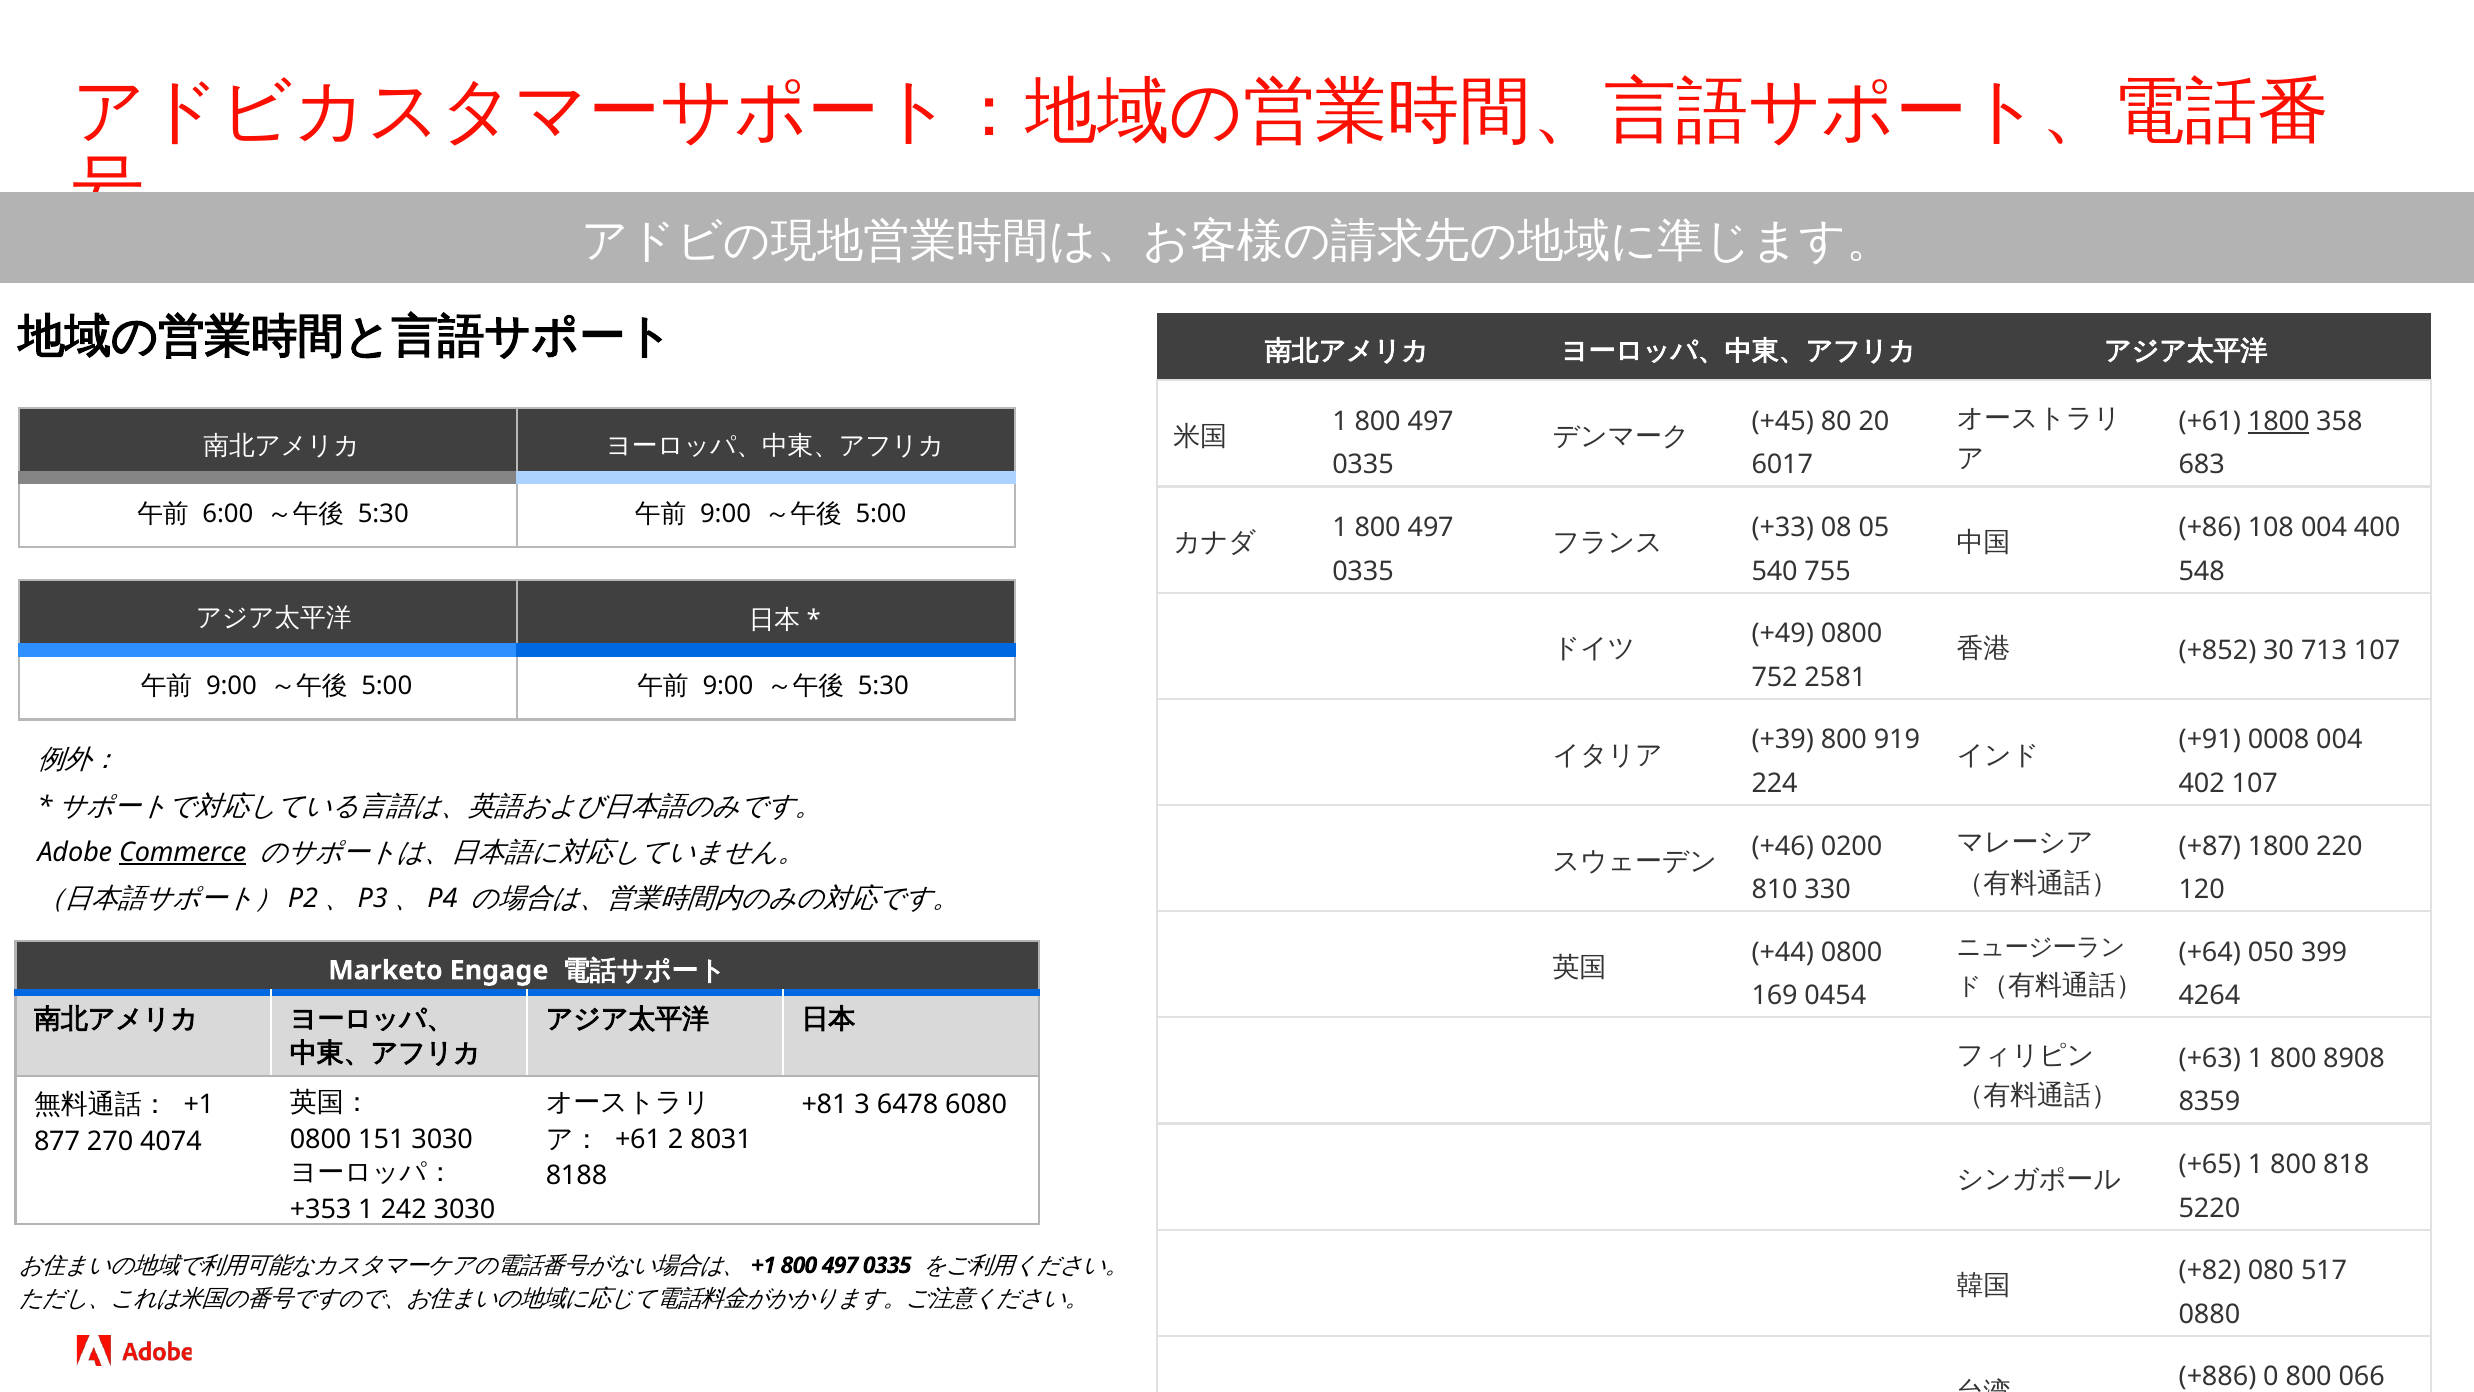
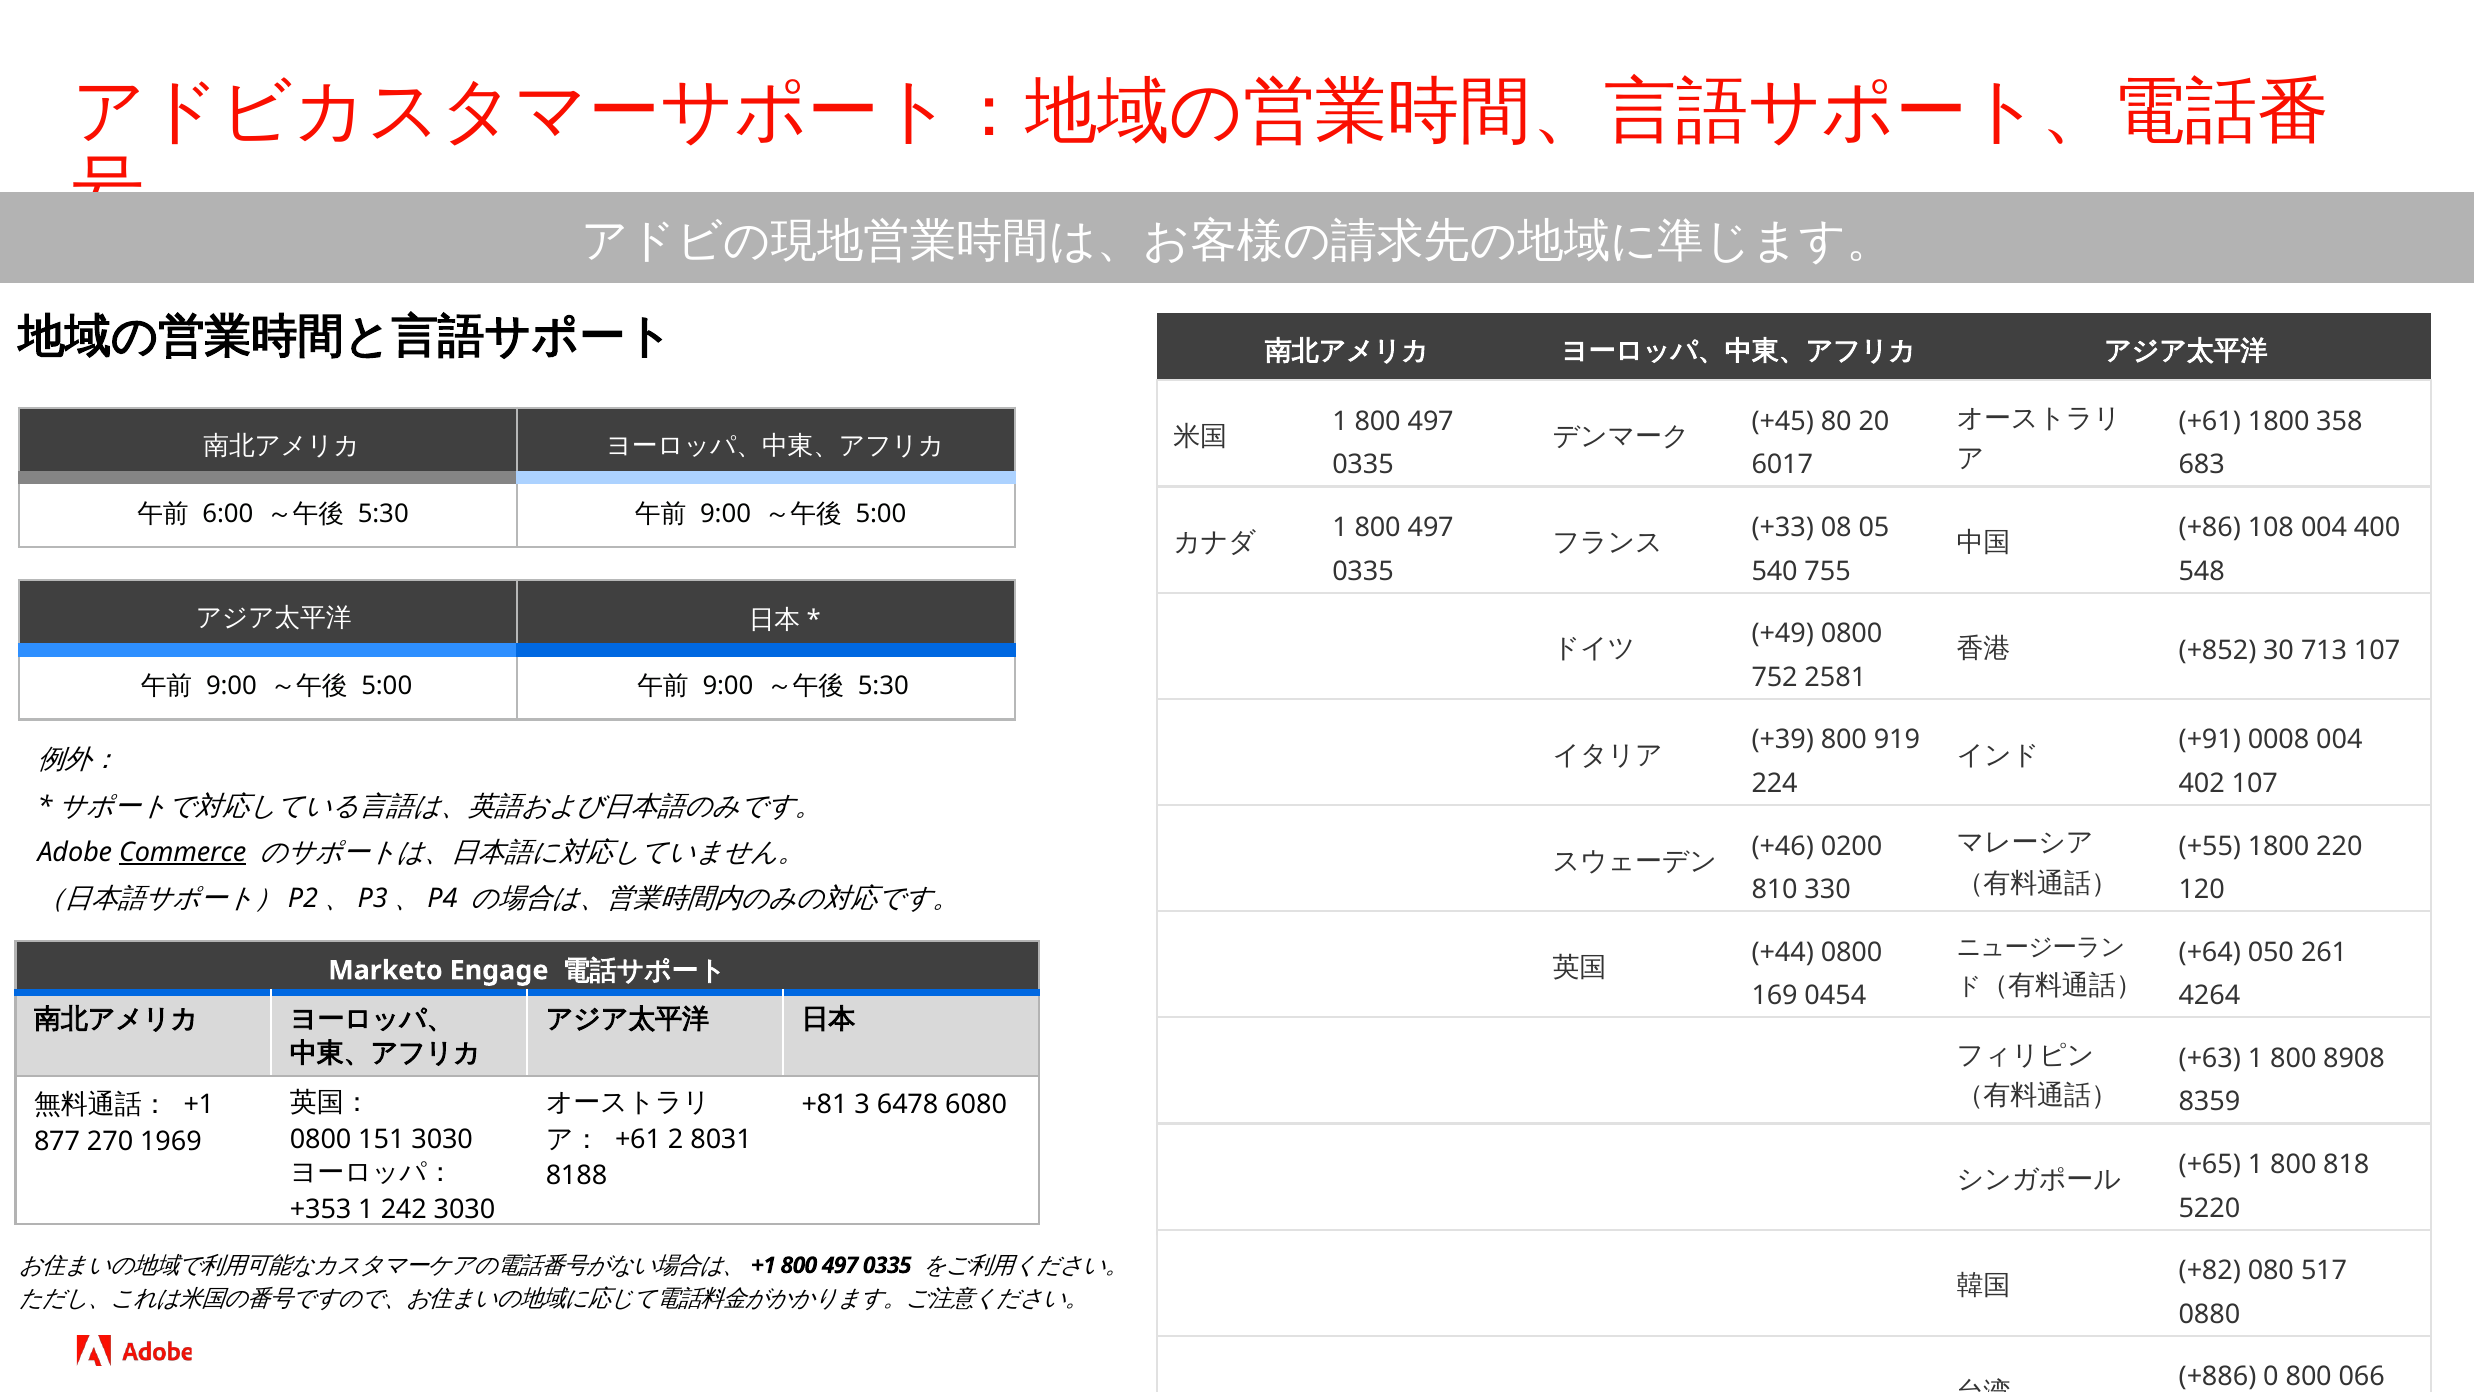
1800 at (2279, 421) underline: present -> none
+87: +87 -> +55
399: 399 -> 261
4074: 4074 -> 1969
